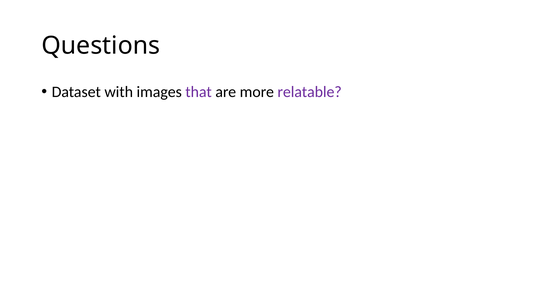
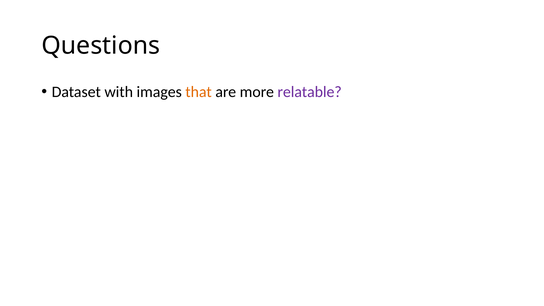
that colour: purple -> orange
